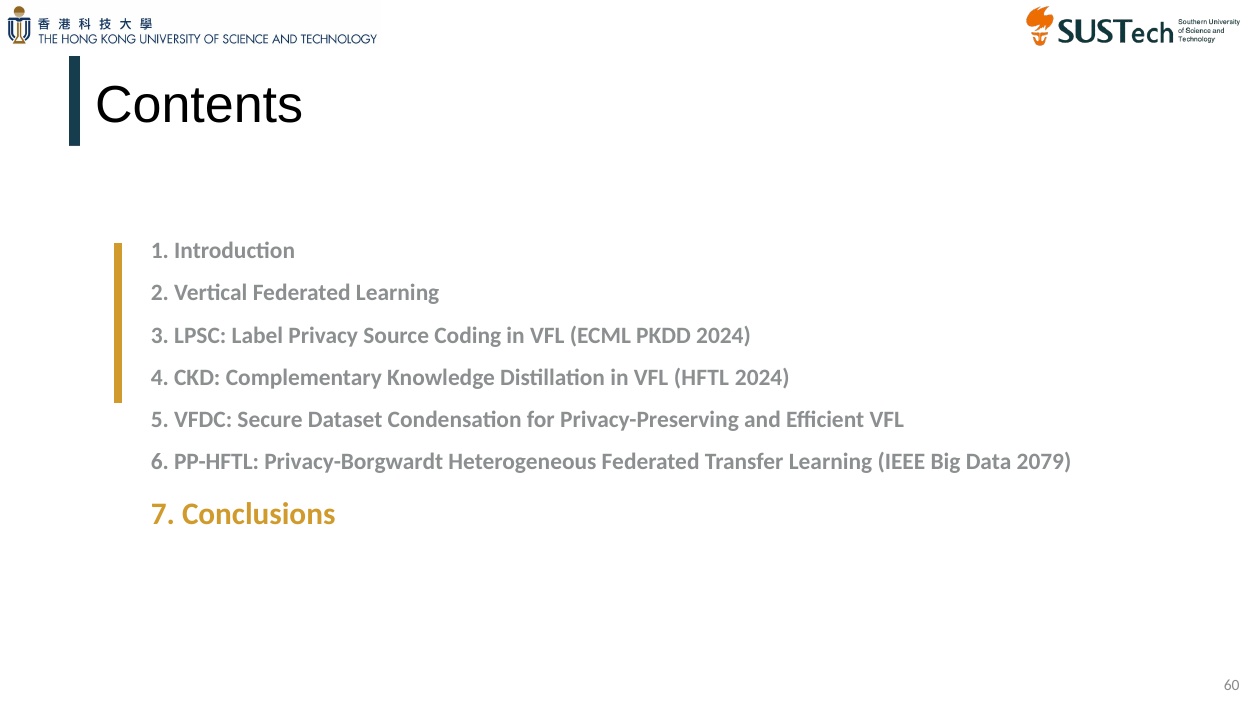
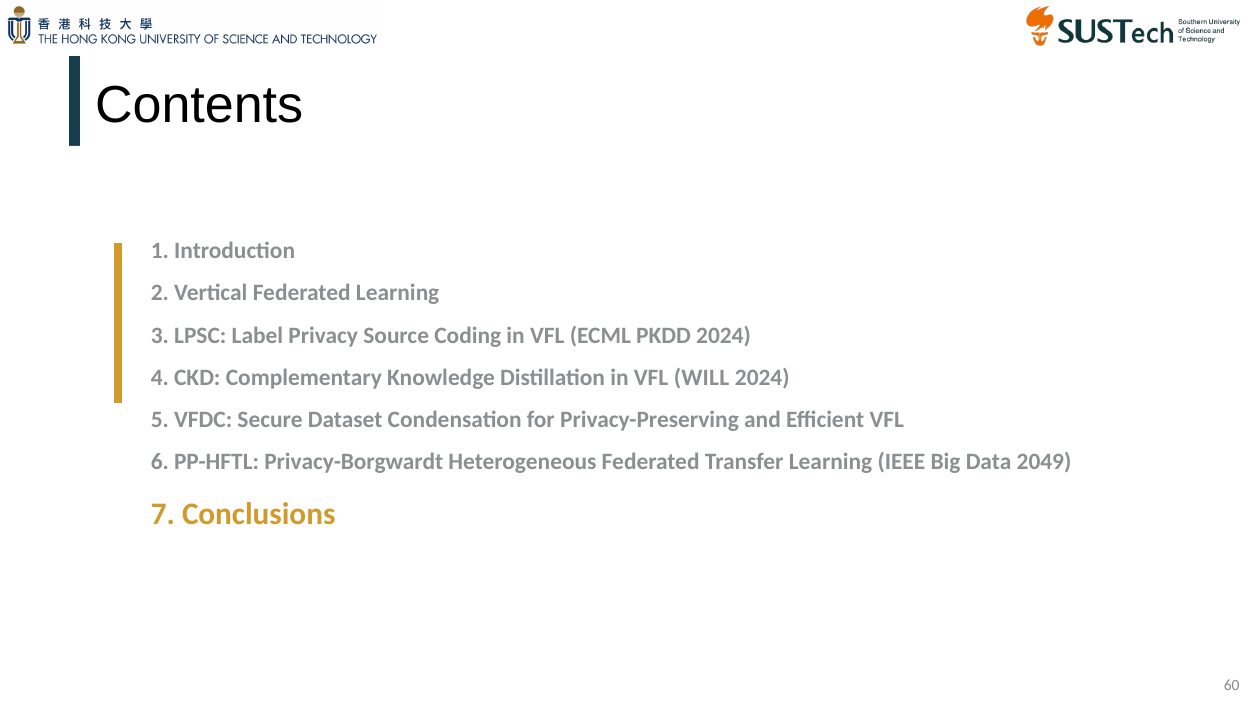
HFTL: HFTL -> WILL
2079: 2079 -> 2049
